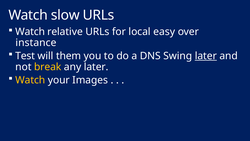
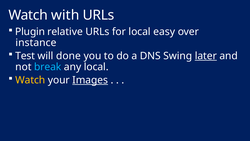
slow: slow -> with
Watch at (30, 32): Watch -> Plugin
them: them -> done
break colour: yellow -> light blue
any later: later -> local
Images underline: none -> present
